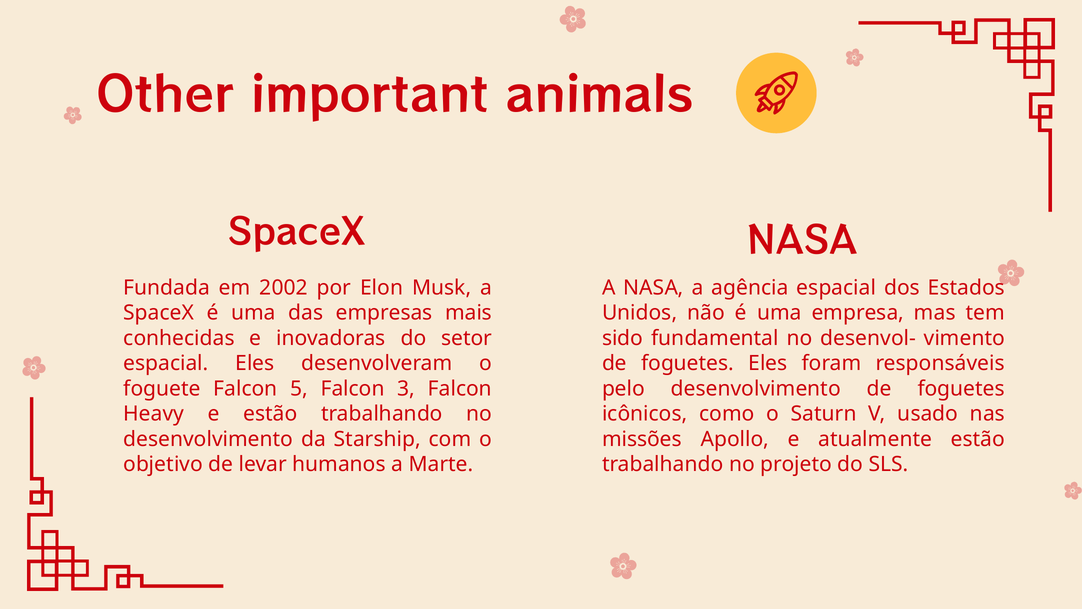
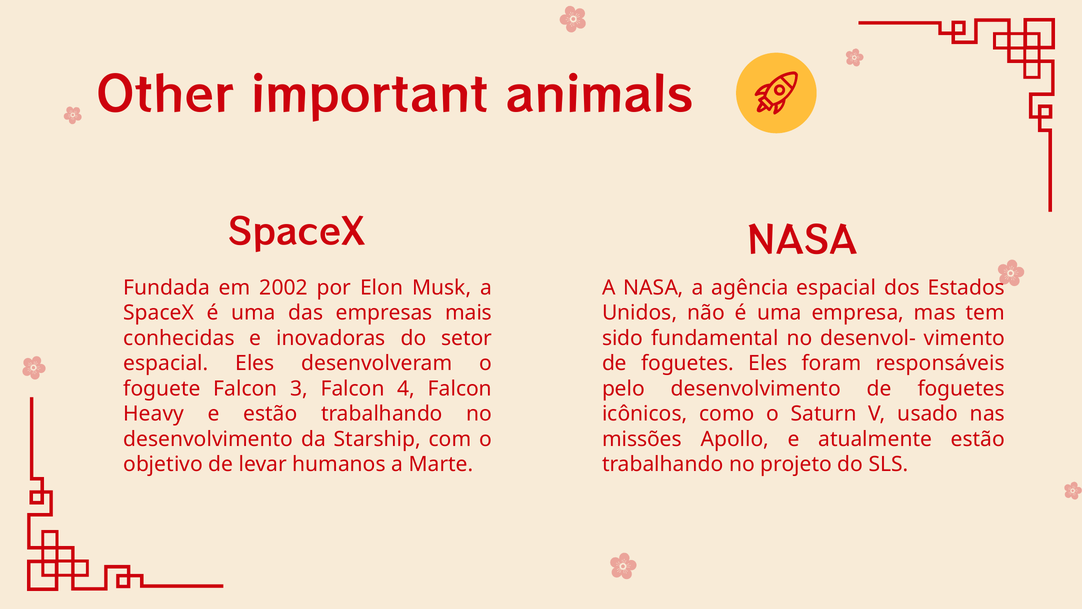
5: 5 -> 3
3: 3 -> 4
